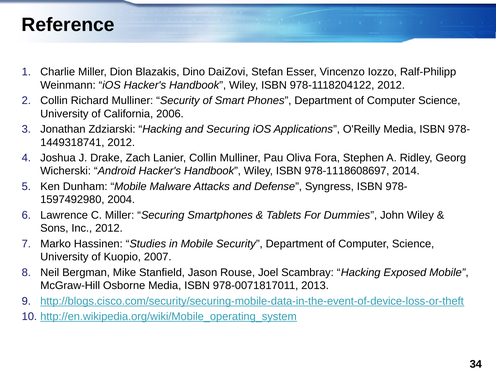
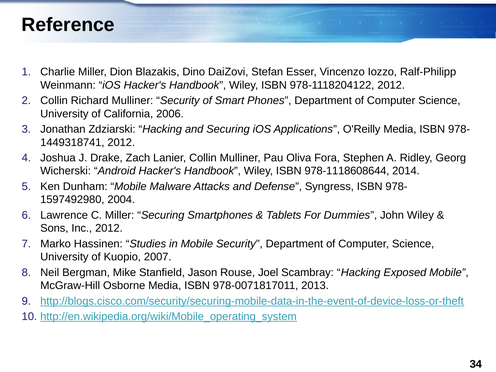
978-1118608697: 978-1118608697 -> 978-1118608644
